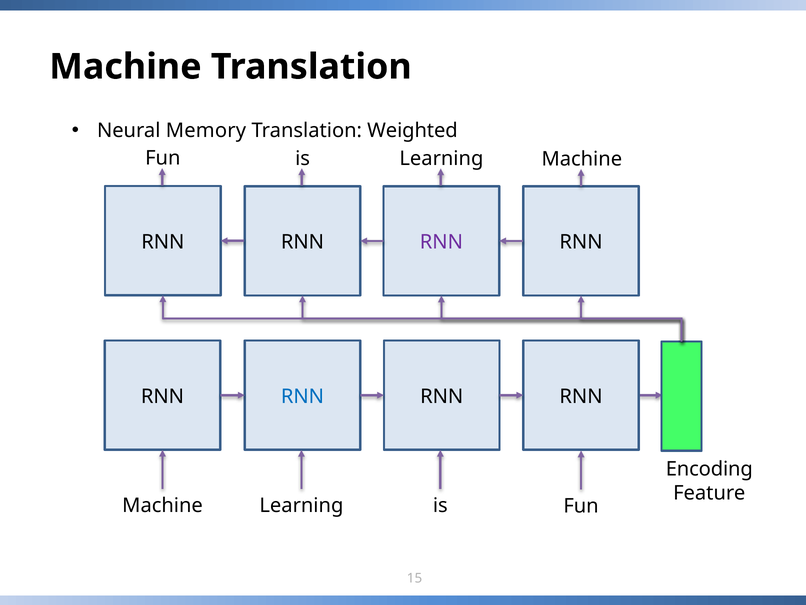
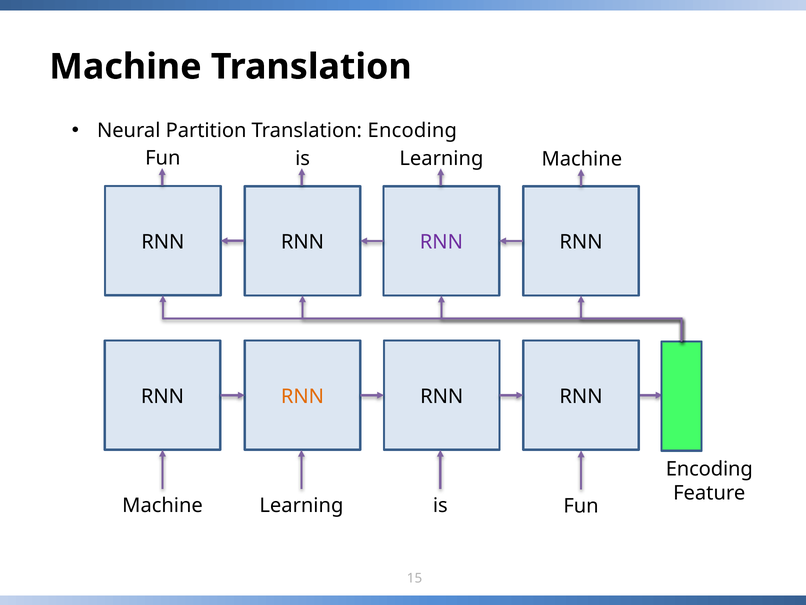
Memory: Memory -> Partition
Translation Weighted: Weighted -> Encoding
RNN at (302, 396) colour: blue -> orange
